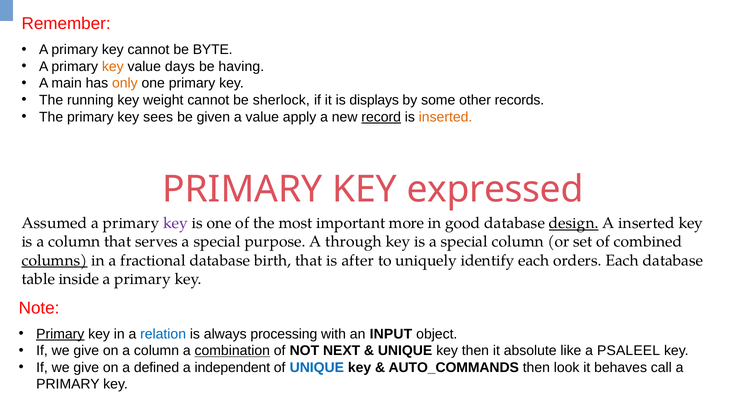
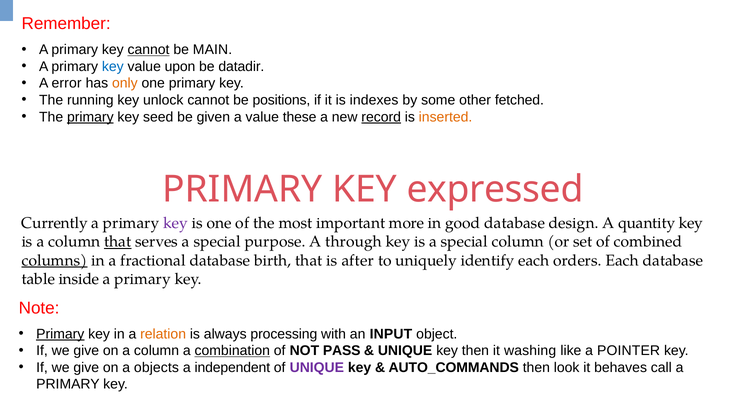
cannot at (149, 50) underline: none -> present
BYTE: BYTE -> MAIN
key at (113, 66) colour: orange -> blue
days: days -> upon
having: having -> datadir
main: main -> error
weight: weight -> unlock
sherlock: sherlock -> positions
displays: displays -> indexes
records: records -> fetched
primary at (90, 117) underline: none -> present
sees: sees -> seed
apply: apply -> these
Assumed: Assumed -> Currently
design underline: present -> none
A inserted: inserted -> quantity
that at (118, 242) underline: none -> present
relation colour: blue -> orange
NEXT: NEXT -> PASS
absolute: absolute -> washing
PSALEEL: PSALEEL -> POINTER
defined: defined -> objects
UNIQUE at (317, 367) colour: blue -> purple
